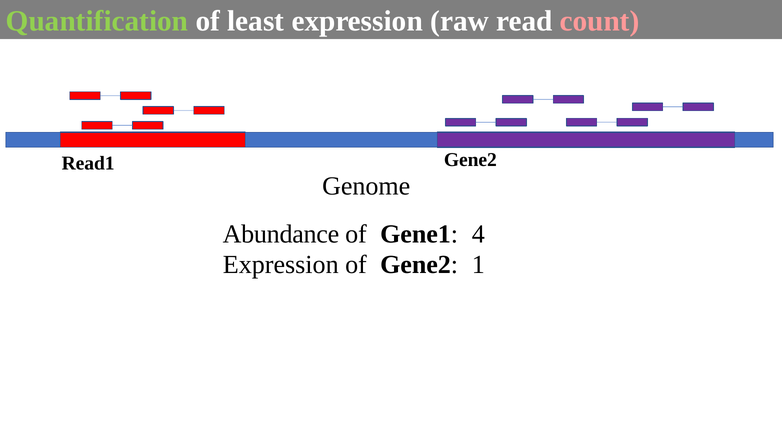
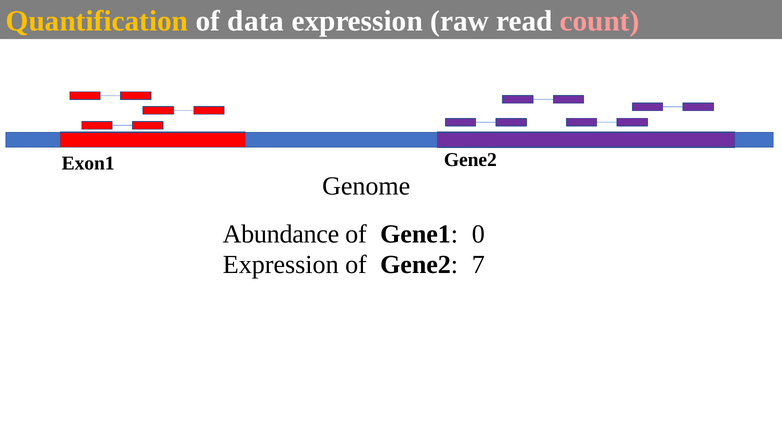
Quantification colour: light green -> yellow
least: least -> data
Read1: Read1 -> Exon1
4: 4 -> 0
1: 1 -> 7
